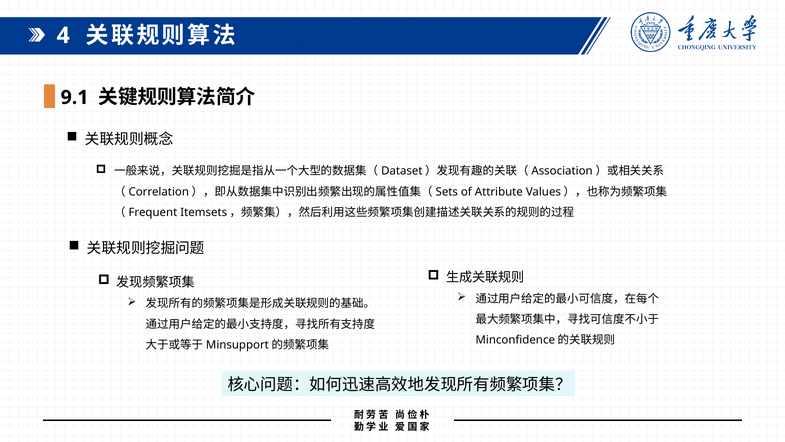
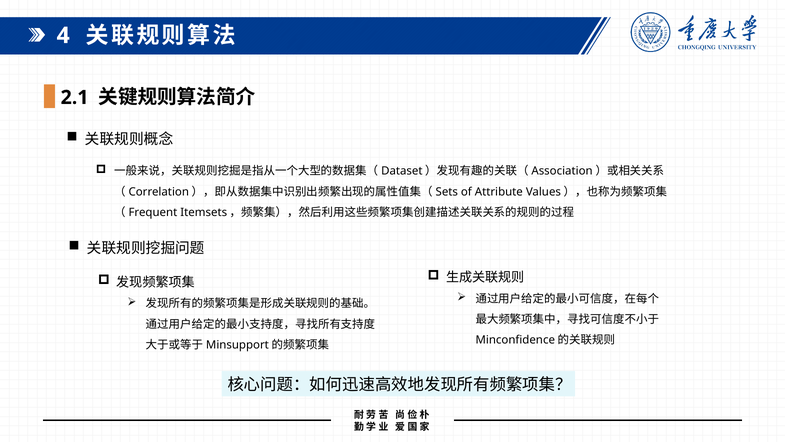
9.1: 9.1 -> 2.1
